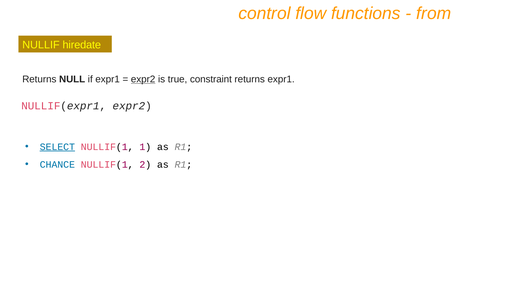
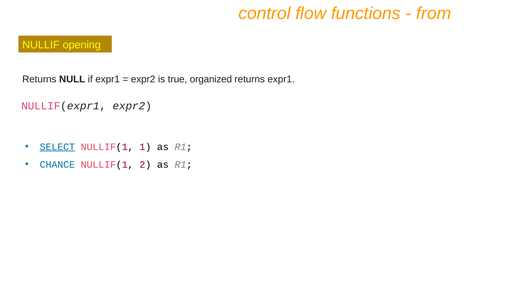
hiredate: hiredate -> opening
expr2 at (143, 79) underline: present -> none
constraint: constraint -> organized
